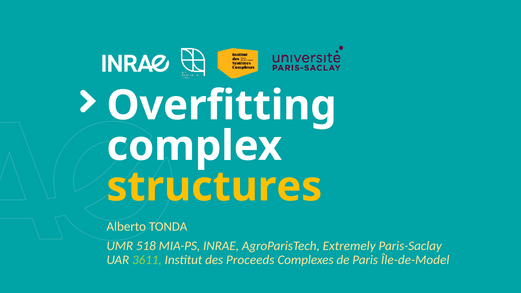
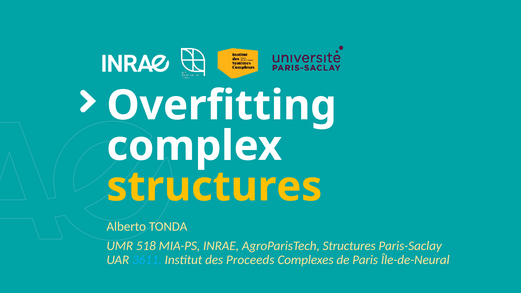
AgroParisTech Extremely: Extremely -> Structures
3611 colour: light green -> light blue
Île-de-Model: Île-de-Model -> Île-de-Neural
